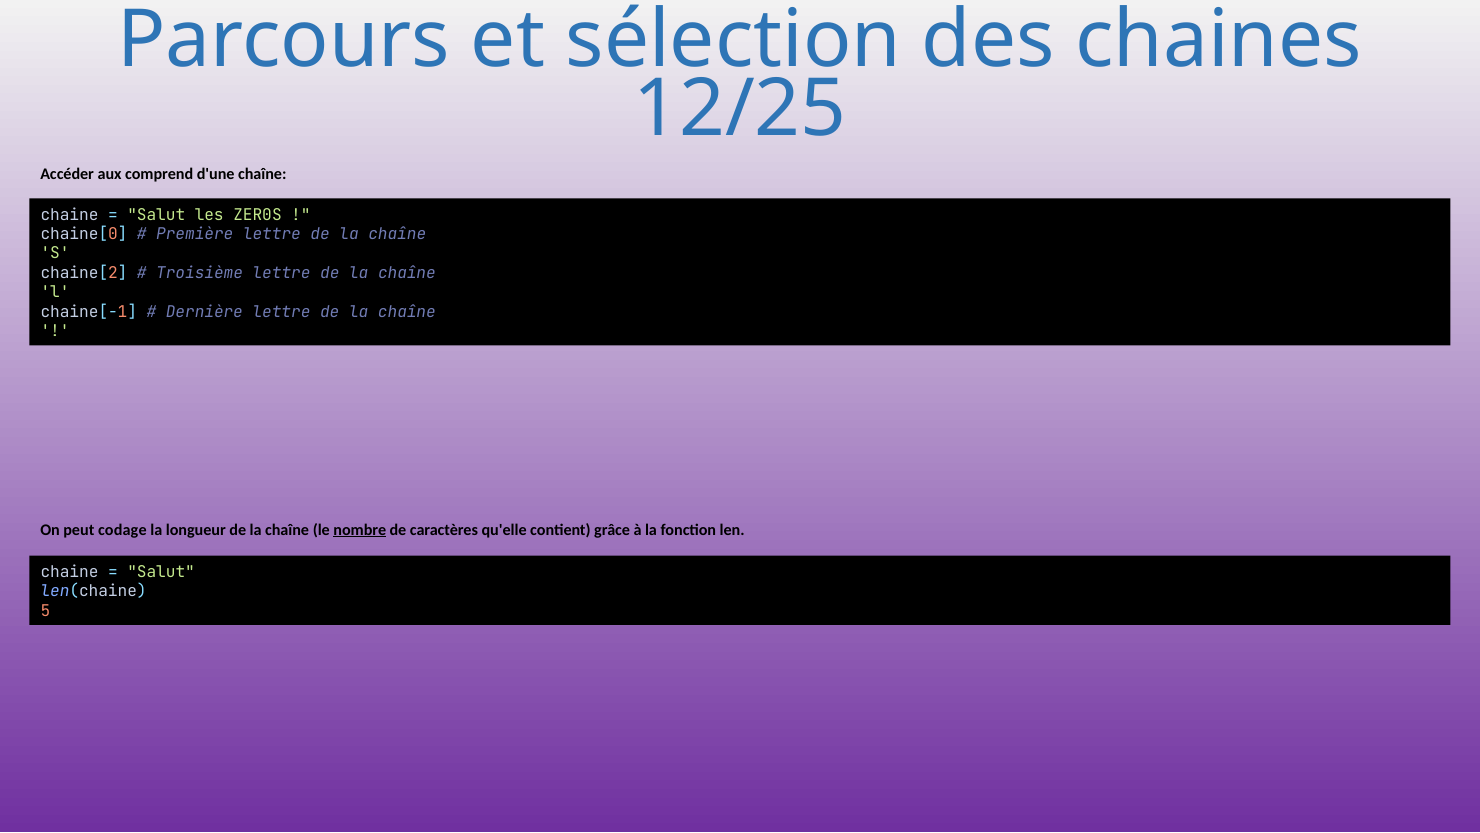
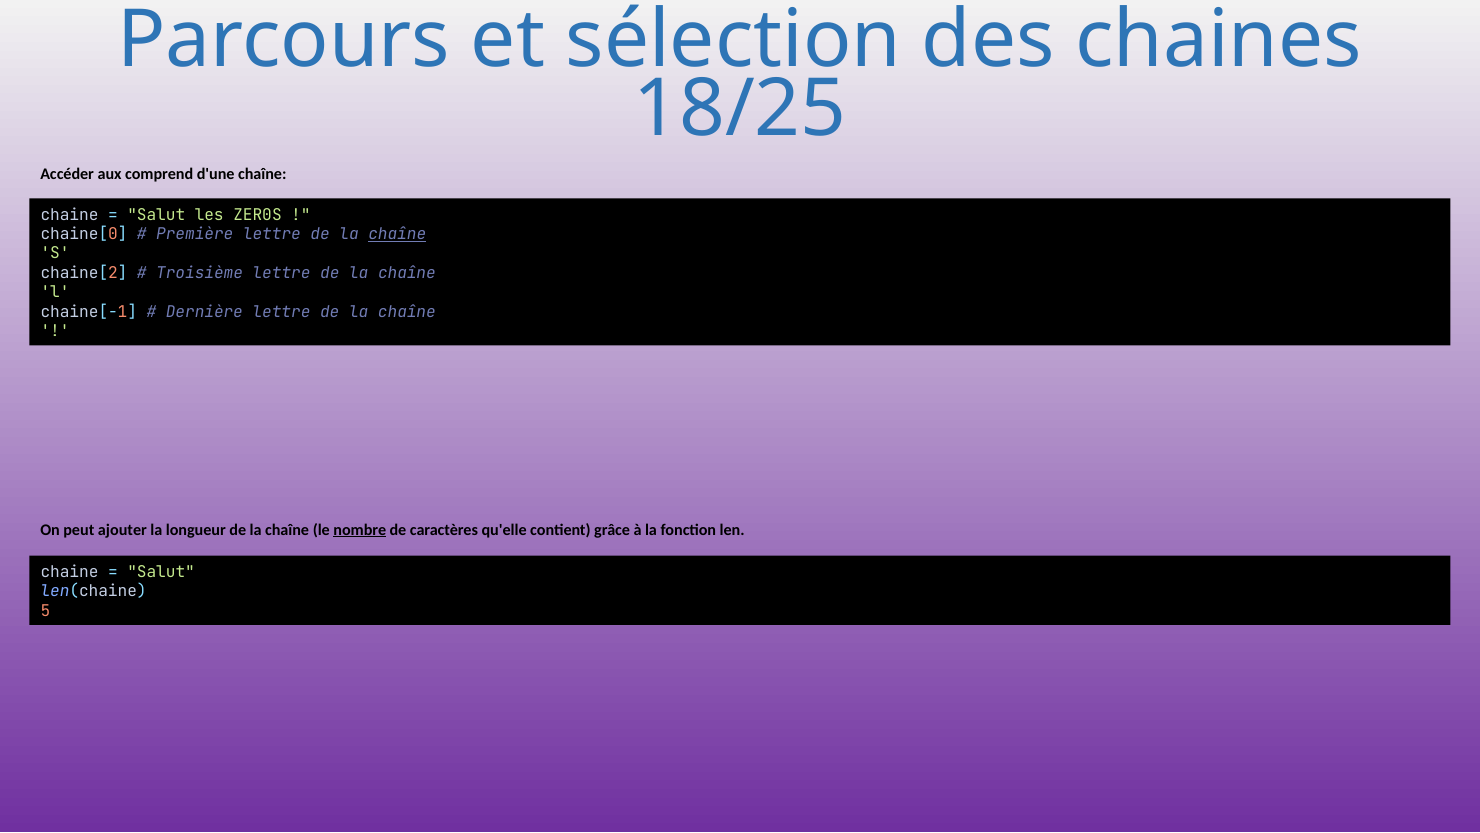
12/25: 12/25 -> 18/25
chaîne at (397, 234) underline: none -> present
codage: codage -> ajouter
